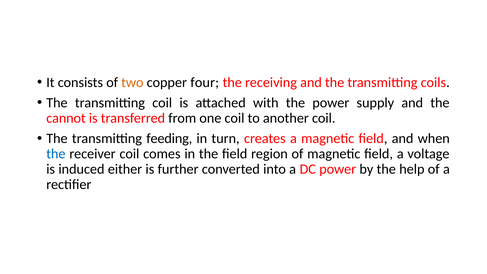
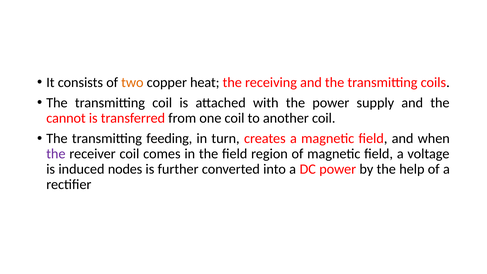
four: four -> heat
the at (56, 154) colour: blue -> purple
either: either -> nodes
